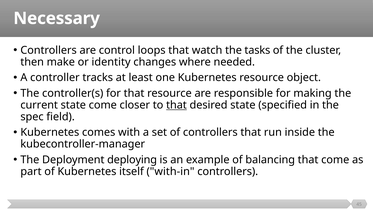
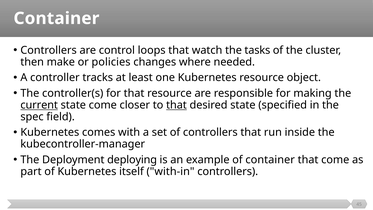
Necessary at (57, 18): Necessary -> Container
identity: identity -> policies
current underline: none -> present
of balancing: balancing -> container
